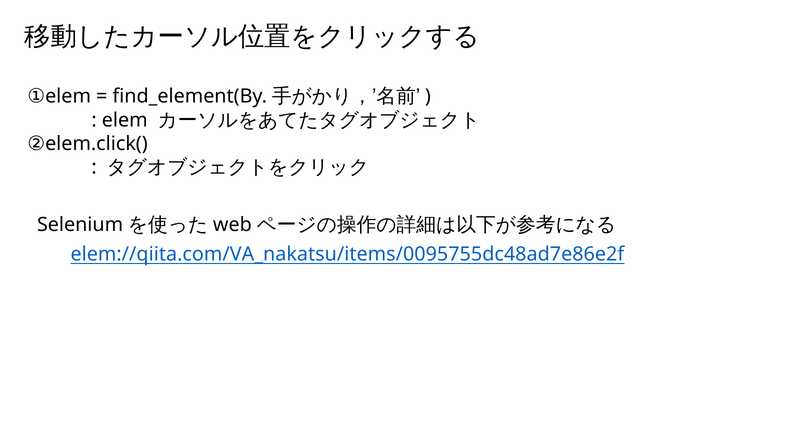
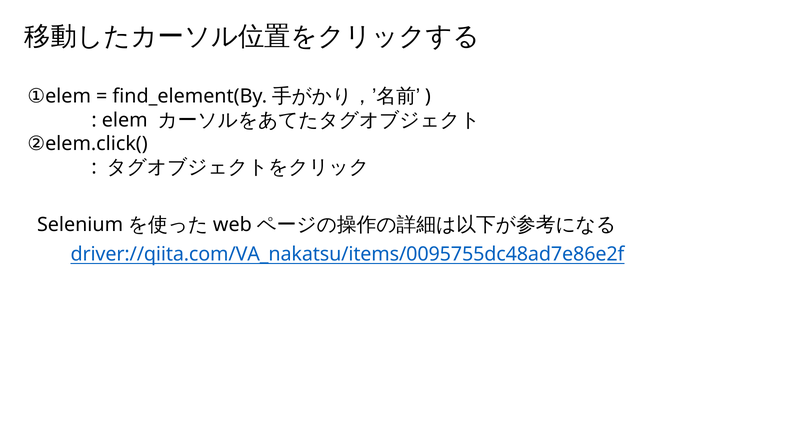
elem://qiita.com/VA_nakatsu/items/0095755dc48ad7e86e2f: elem://qiita.com/VA_nakatsu/items/0095755dc48ad7e86e2f -> driver://qiita.com/VA_nakatsu/items/0095755dc48ad7e86e2f
